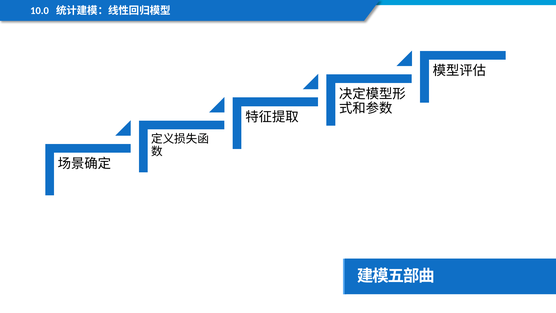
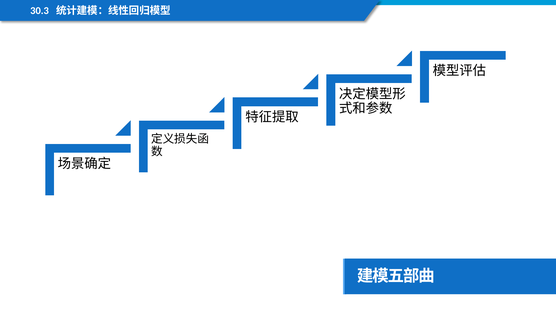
10.0: 10.0 -> 30.3
